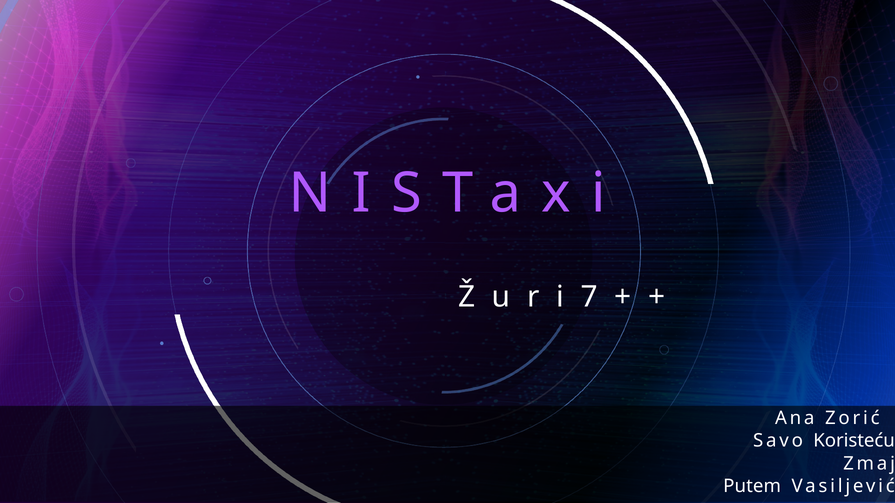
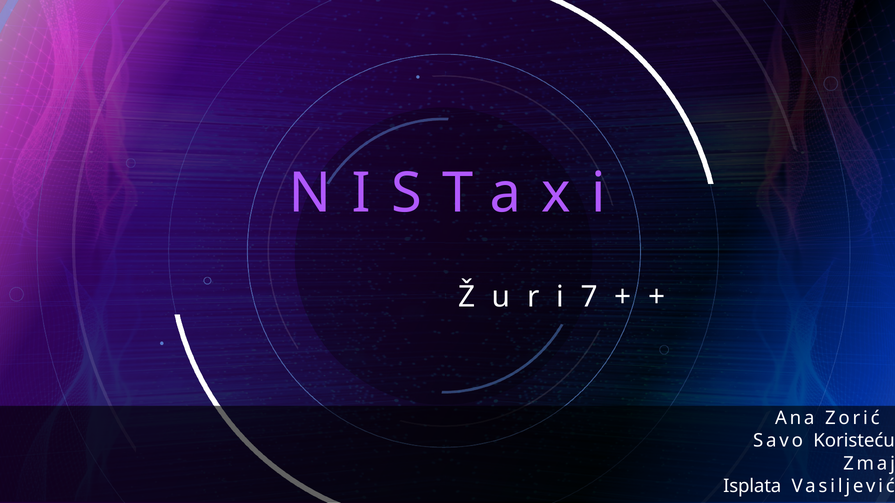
Putem: Putem -> Isplata
